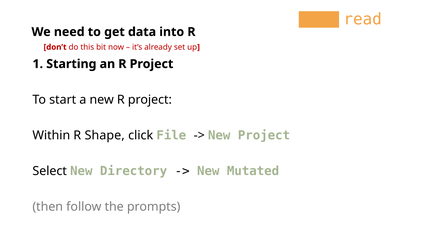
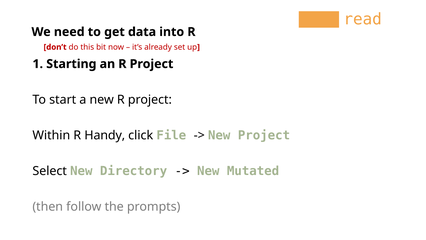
Shape: Shape -> Handy
